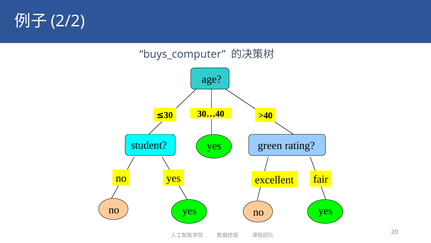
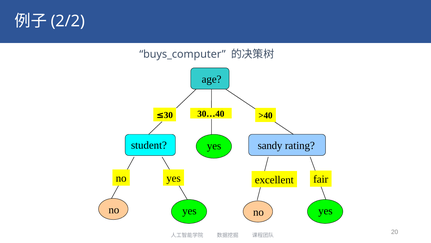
green: green -> sandy
